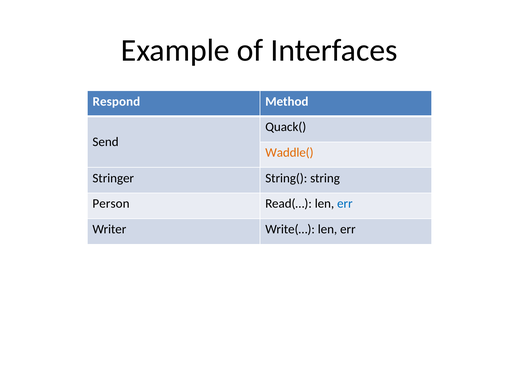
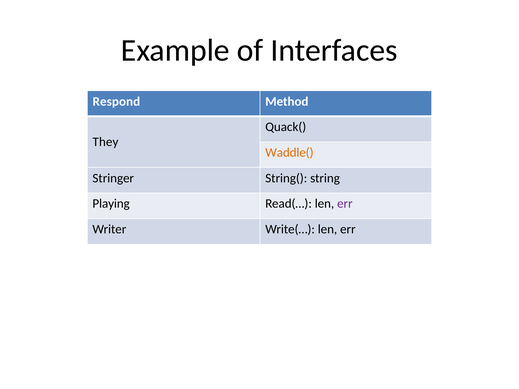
Send: Send -> They
Person: Person -> Playing
err at (345, 204) colour: blue -> purple
